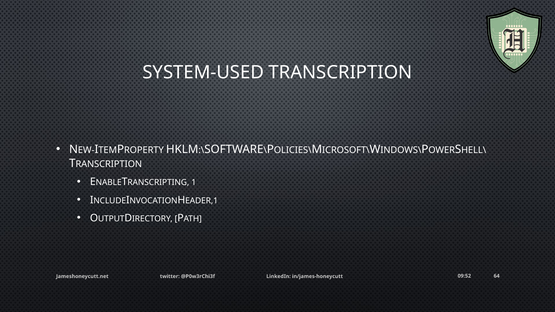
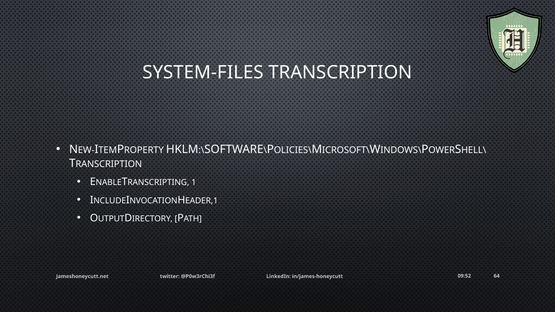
SYSTEM-USED: SYSTEM-USED -> SYSTEM-FILES
